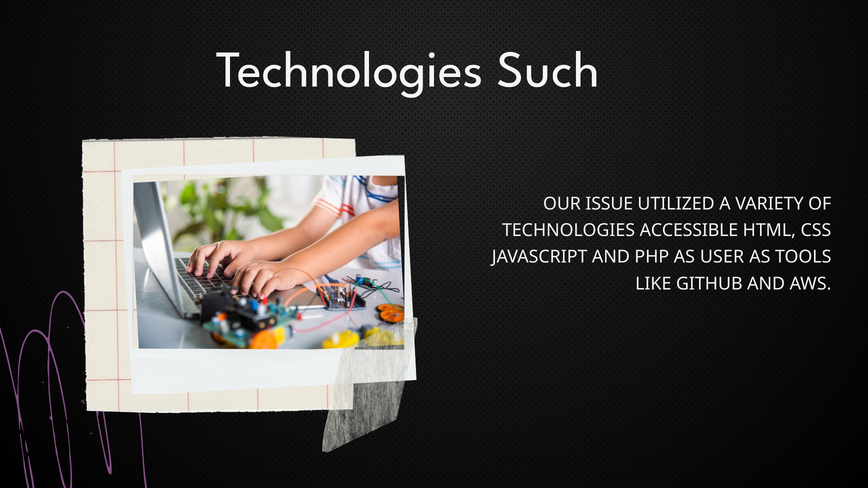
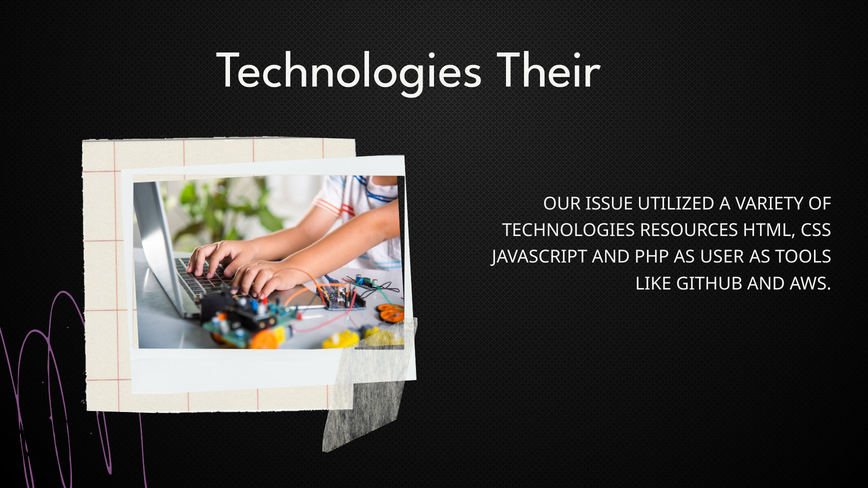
Such: Such -> Their
ACCESSIBLE: ACCESSIBLE -> RESOURCES
